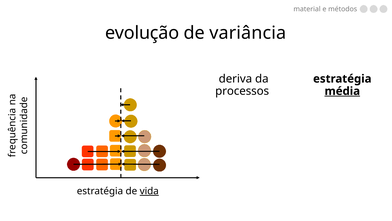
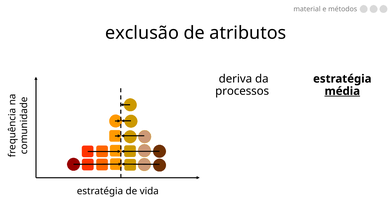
evolução: evolução -> exclusão
variância: variância -> atributos
vida underline: present -> none
